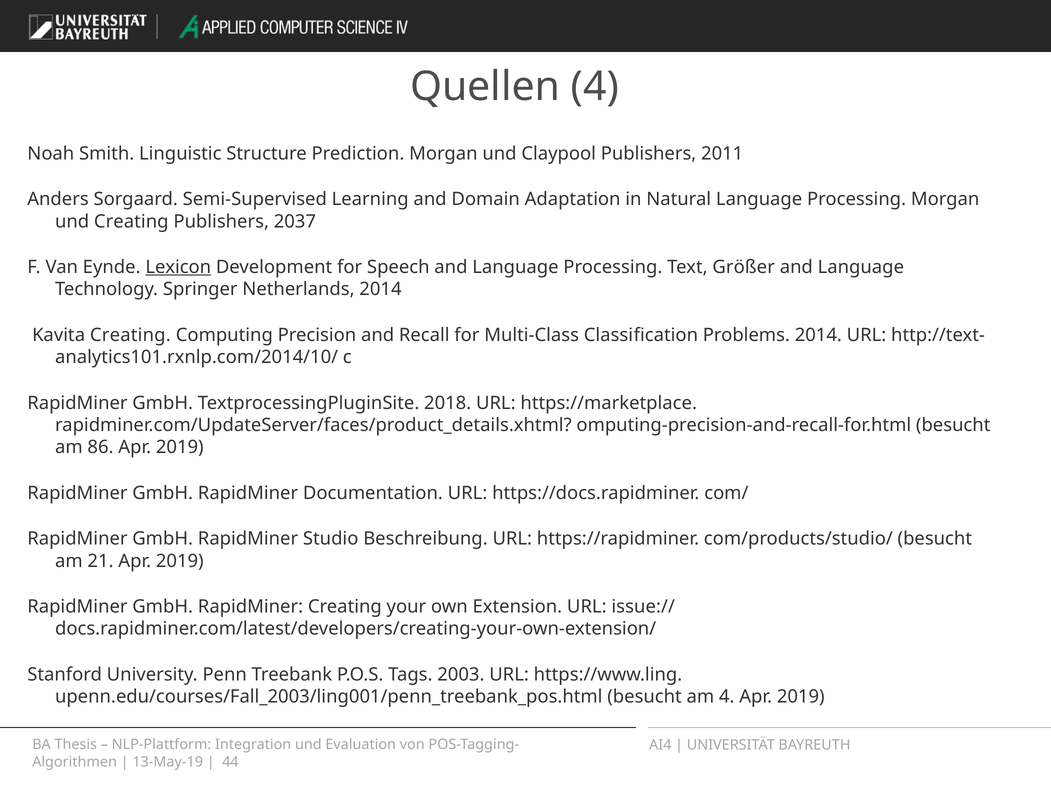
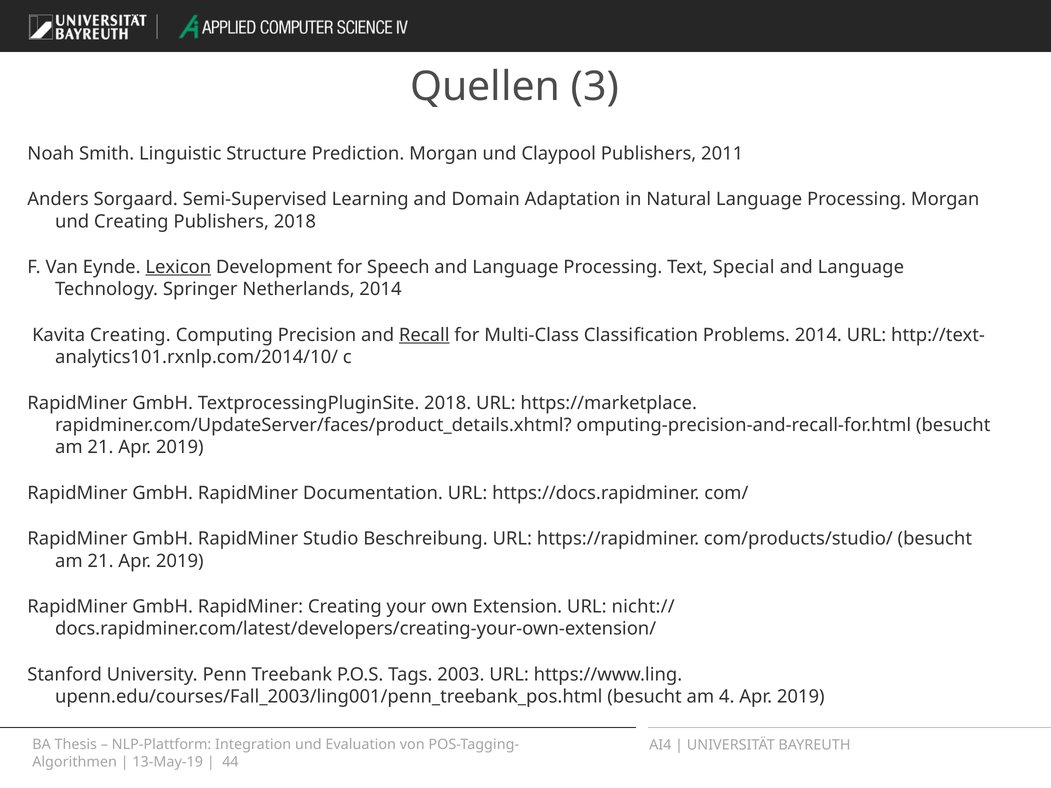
Quellen 4: 4 -> 3
Publishers 2037: 2037 -> 2018
Größer: Größer -> Special
Recall underline: none -> present
86 at (101, 447): 86 -> 21
issue://: issue:// -> nicht://
